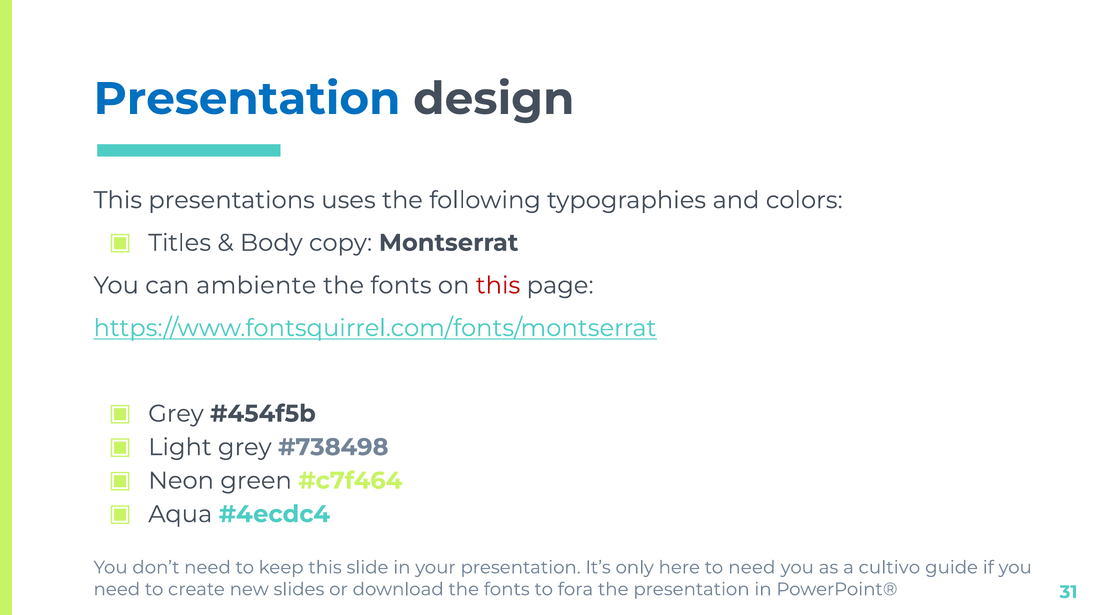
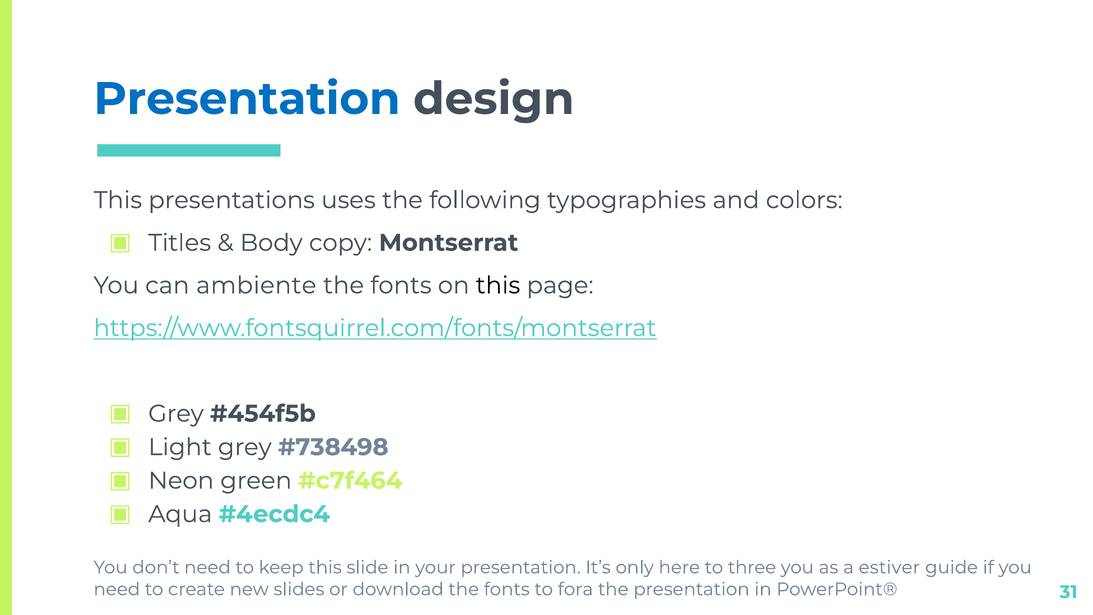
this at (498, 285) colour: red -> black
to need: need -> three
cultivo: cultivo -> estiver
